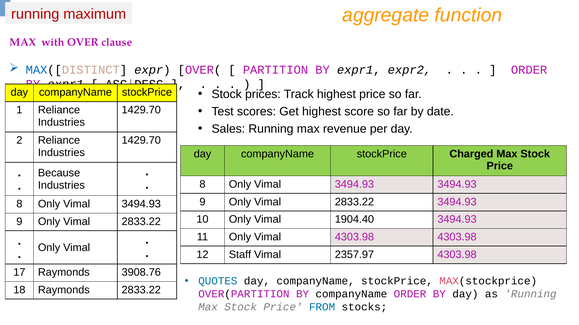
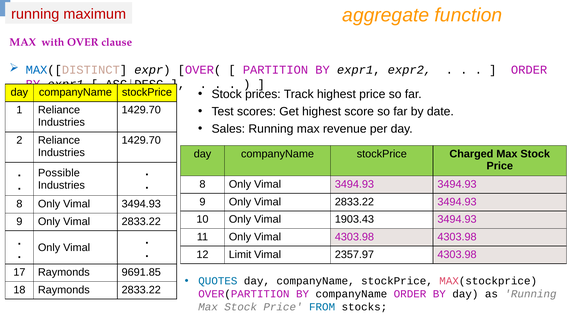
Because: Because -> Possible
1904.40: 1904.40 -> 1903.43
Staff: Staff -> Limit
3908.76: 3908.76 -> 9691.85
